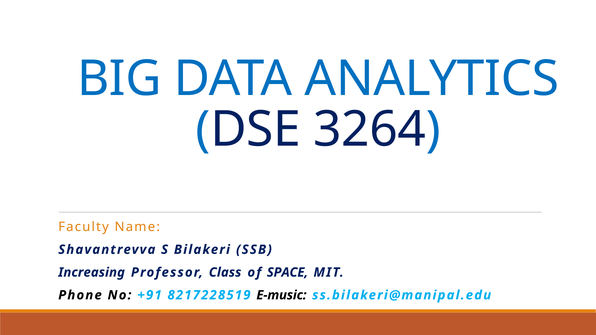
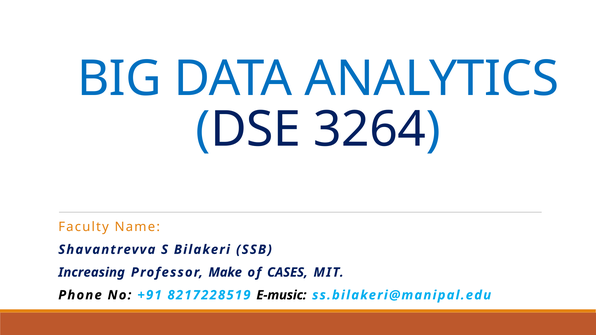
Class: Class -> Make
SPACE: SPACE -> CASES
